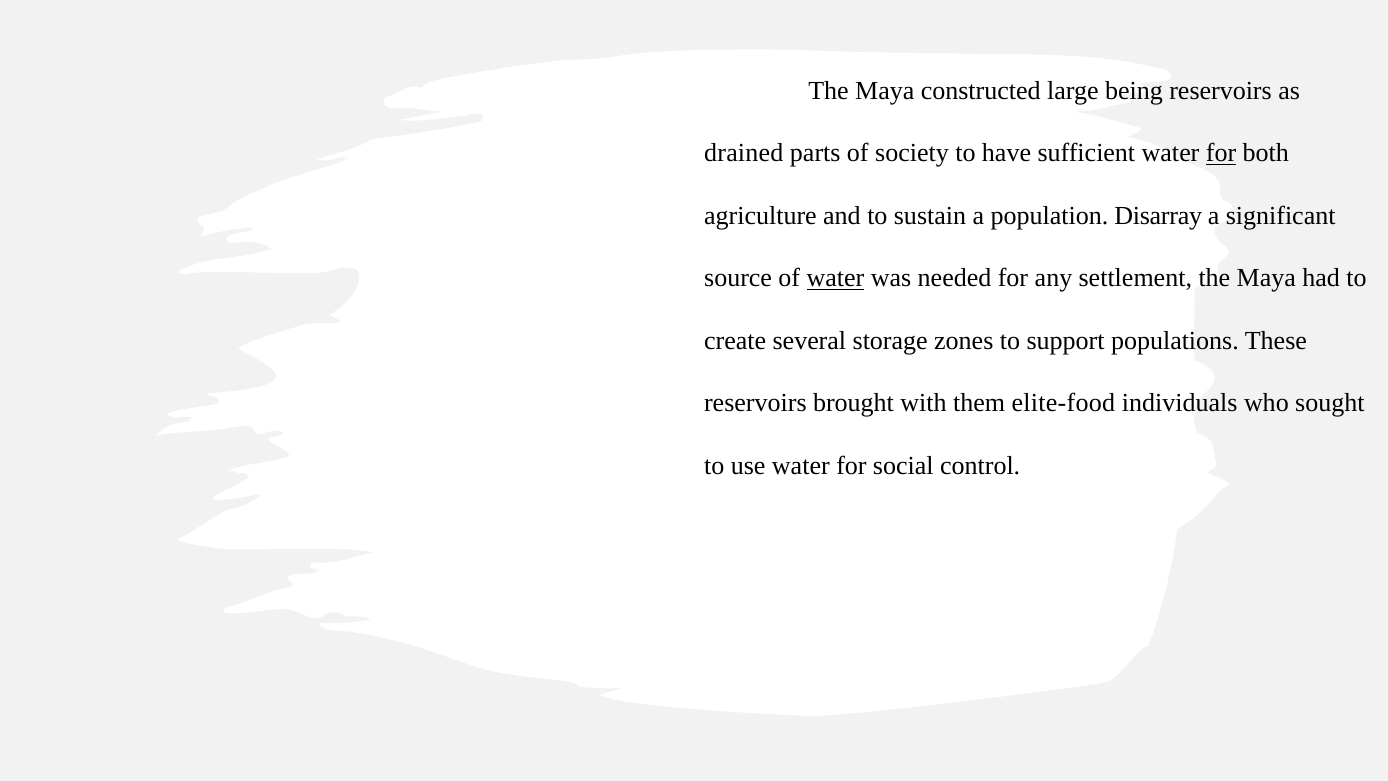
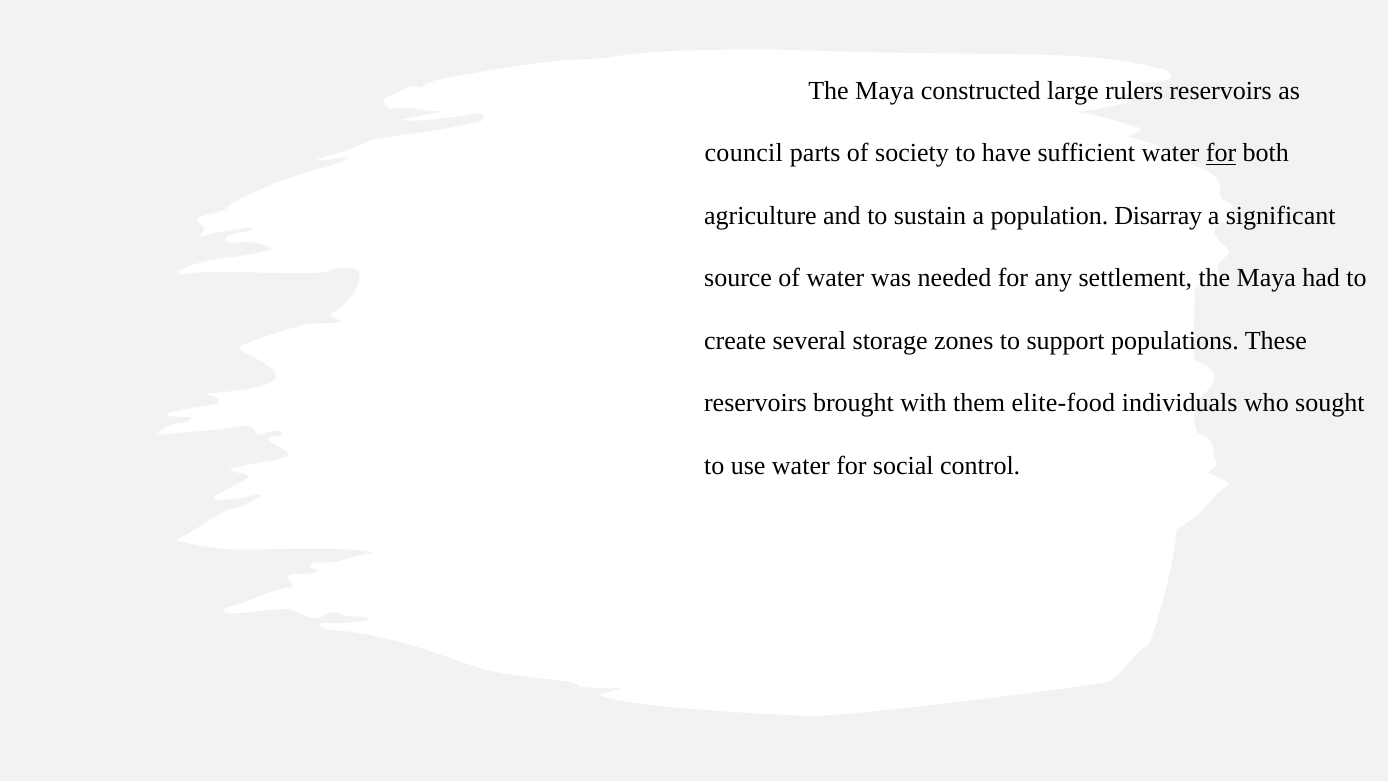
being: being -> rulers
drained: drained -> council
water at (836, 278) underline: present -> none
